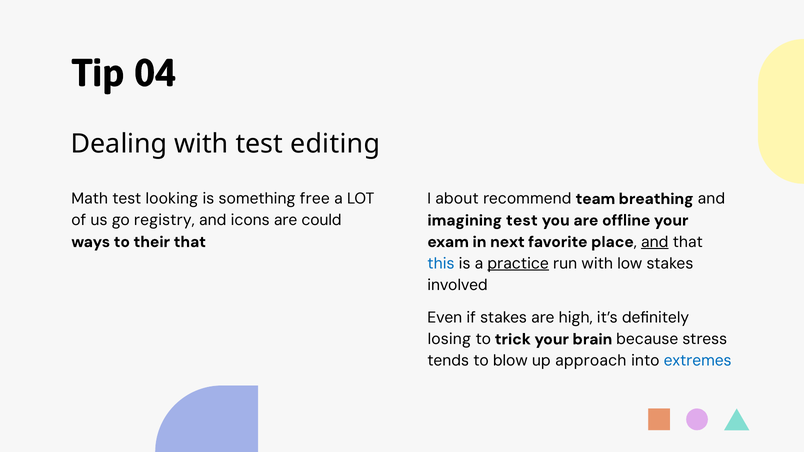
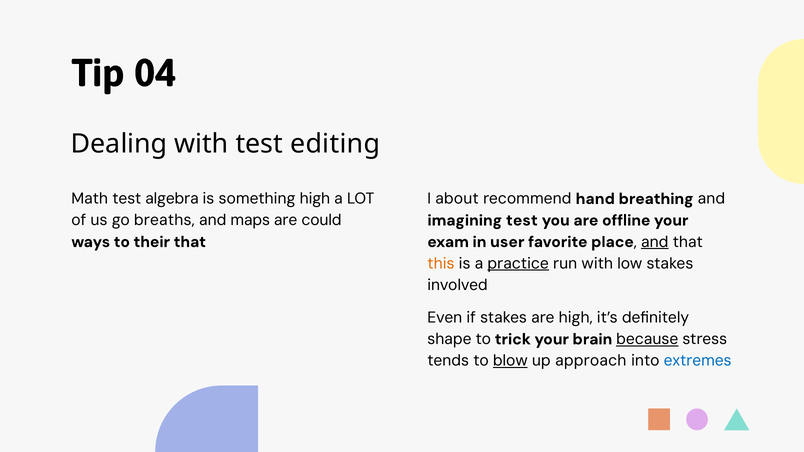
looking: looking -> algebra
something free: free -> high
team: team -> hand
registry: registry -> breaths
icons: icons -> maps
next: next -> user
this colour: blue -> orange
losing: losing -> shape
because underline: none -> present
blow underline: none -> present
